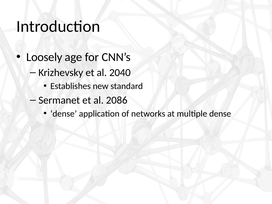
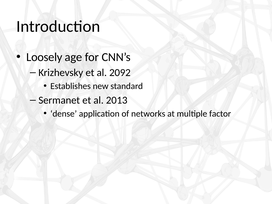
2040: 2040 -> 2092
2086: 2086 -> 2013
multiple dense: dense -> factor
